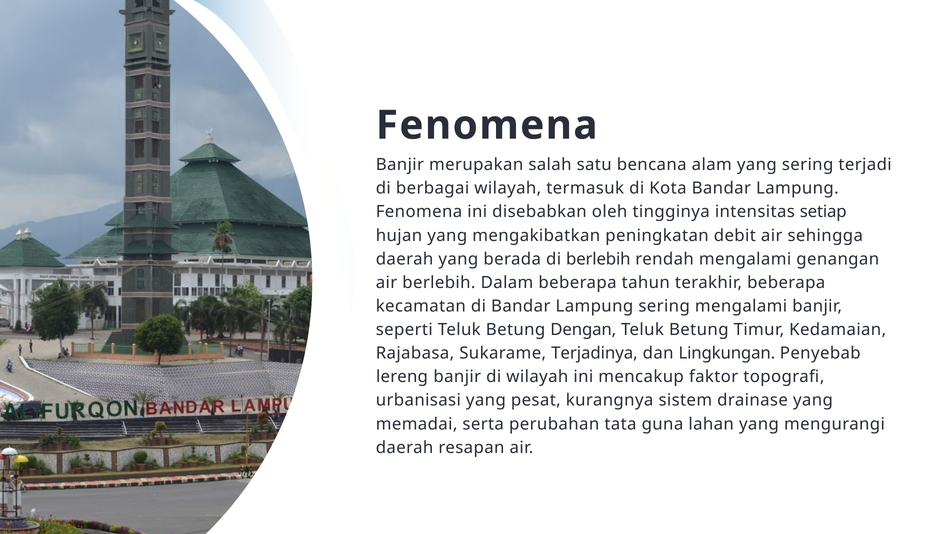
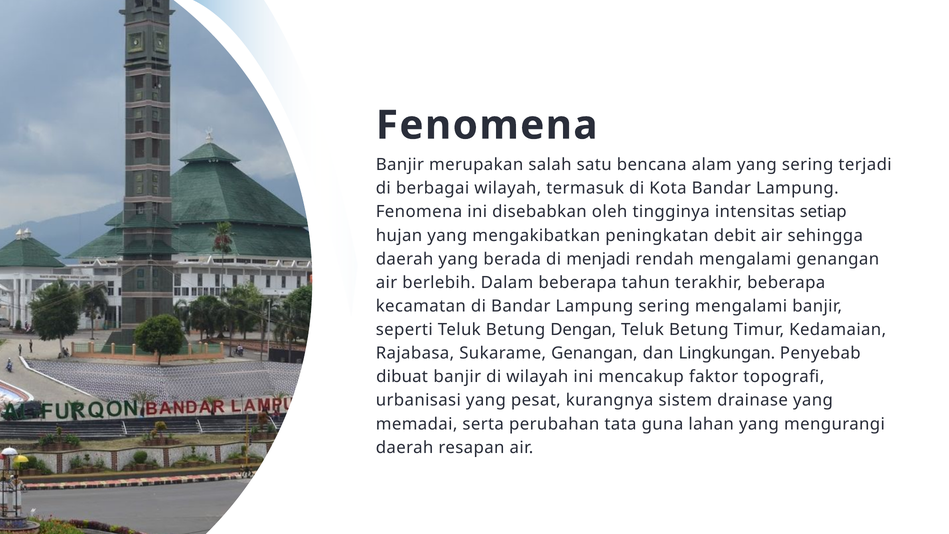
di berlebih: berlebih -> menjadi
Sukarame Terjadinya: Terjadinya -> Genangan
lereng: lereng -> dibuat
